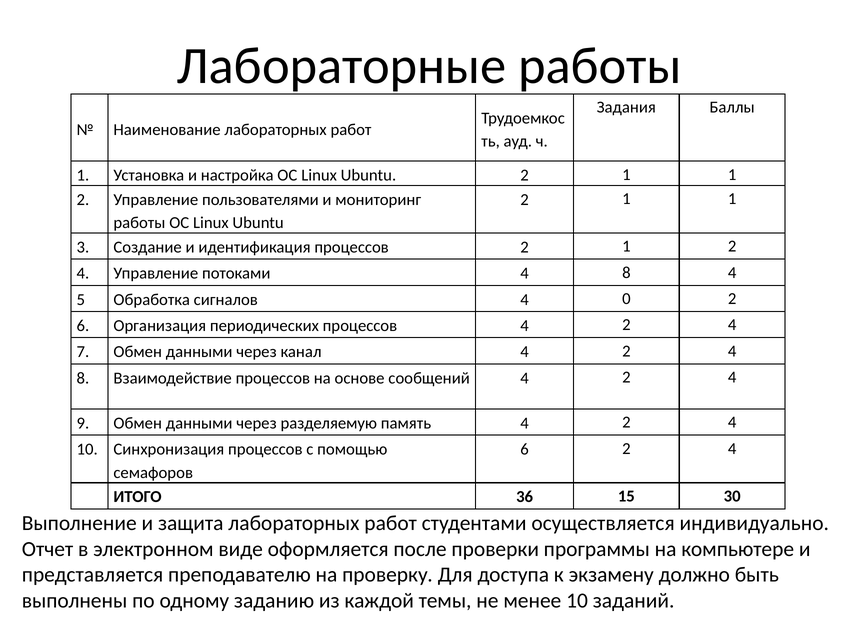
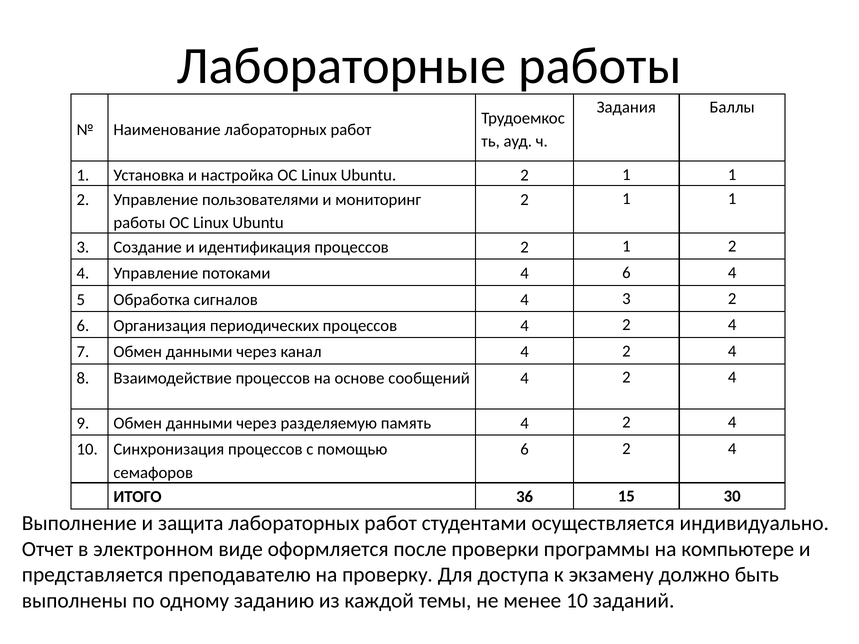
потоками 4 8: 8 -> 6
4 0: 0 -> 3
